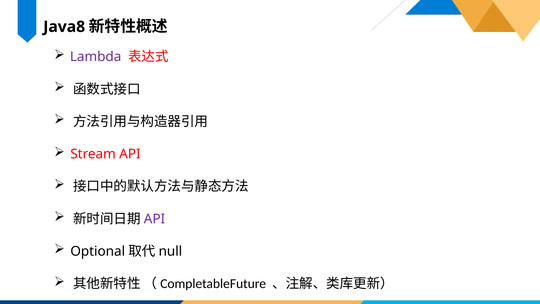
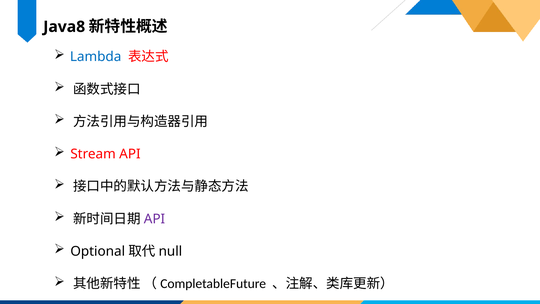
Lambda colour: purple -> blue
